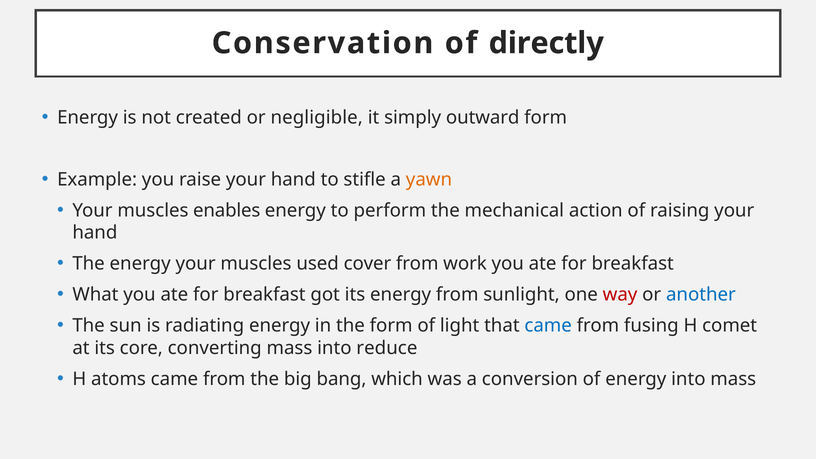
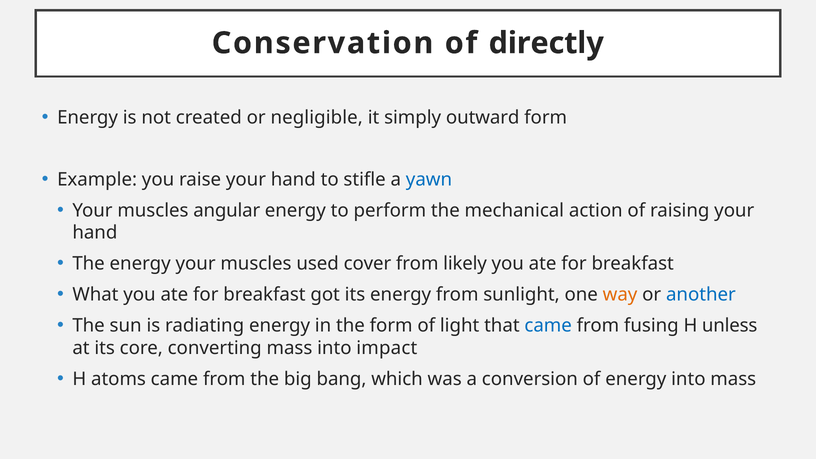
yawn colour: orange -> blue
enables: enables -> angular
work: work -> likely
way colour: red -> orange
comet: comet -> unless
reduce: reduce -> impact
